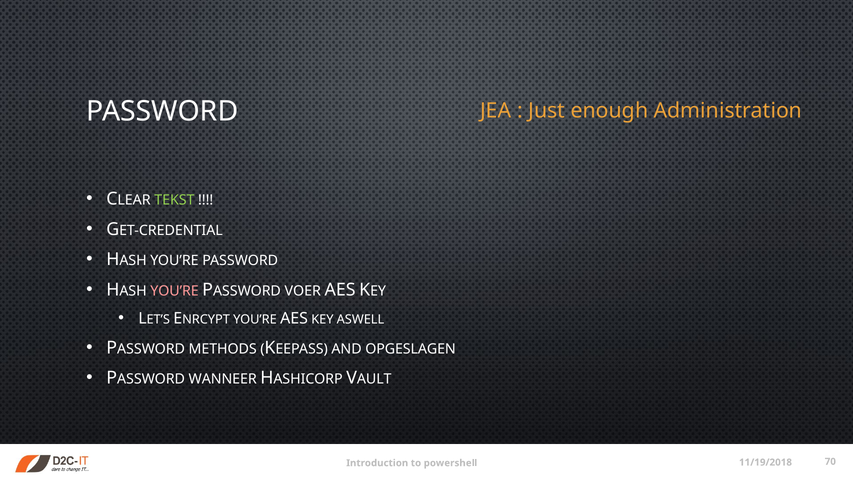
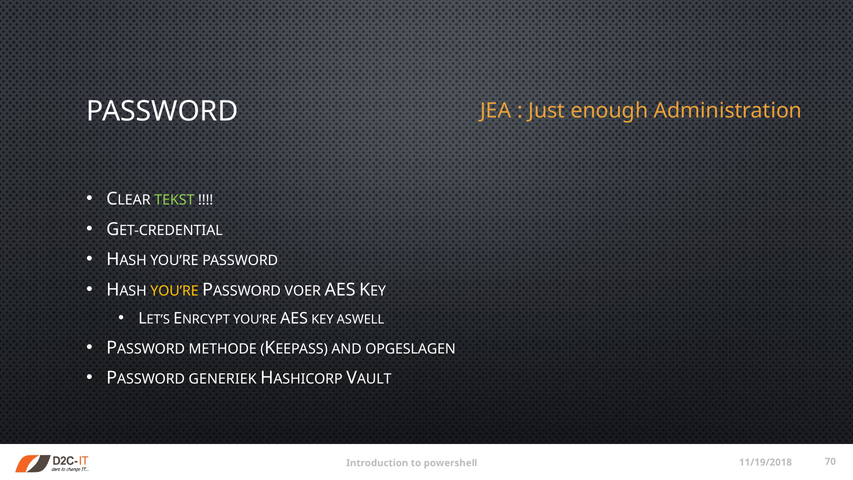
YOU’RE at (175, 291) colour: pink -> yellow
METHODS: METHODS -> METHODE
WANNEER: WANNEER -> GENERIEK
